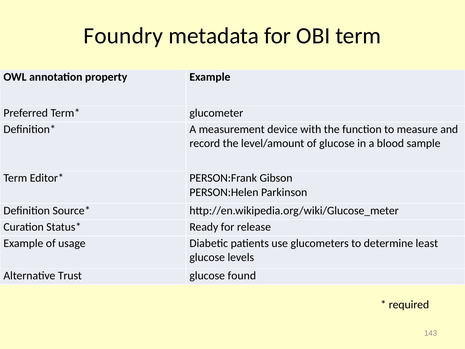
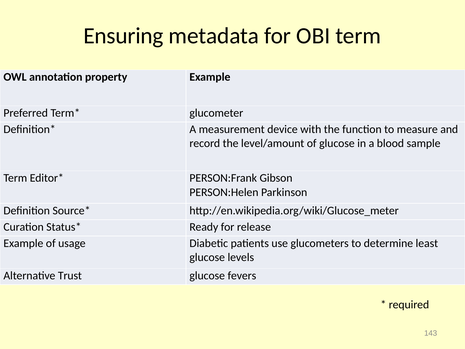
Foundry: Foundry -> Ensuring
found: found -> fevers
